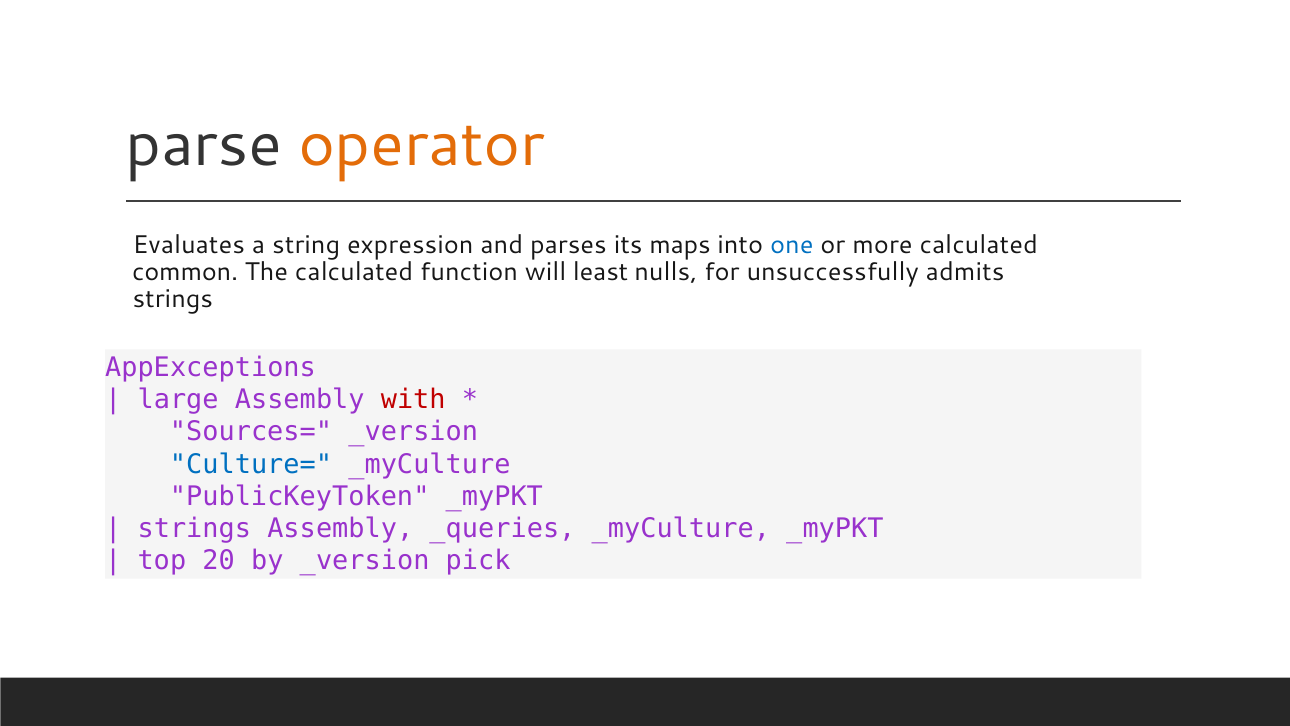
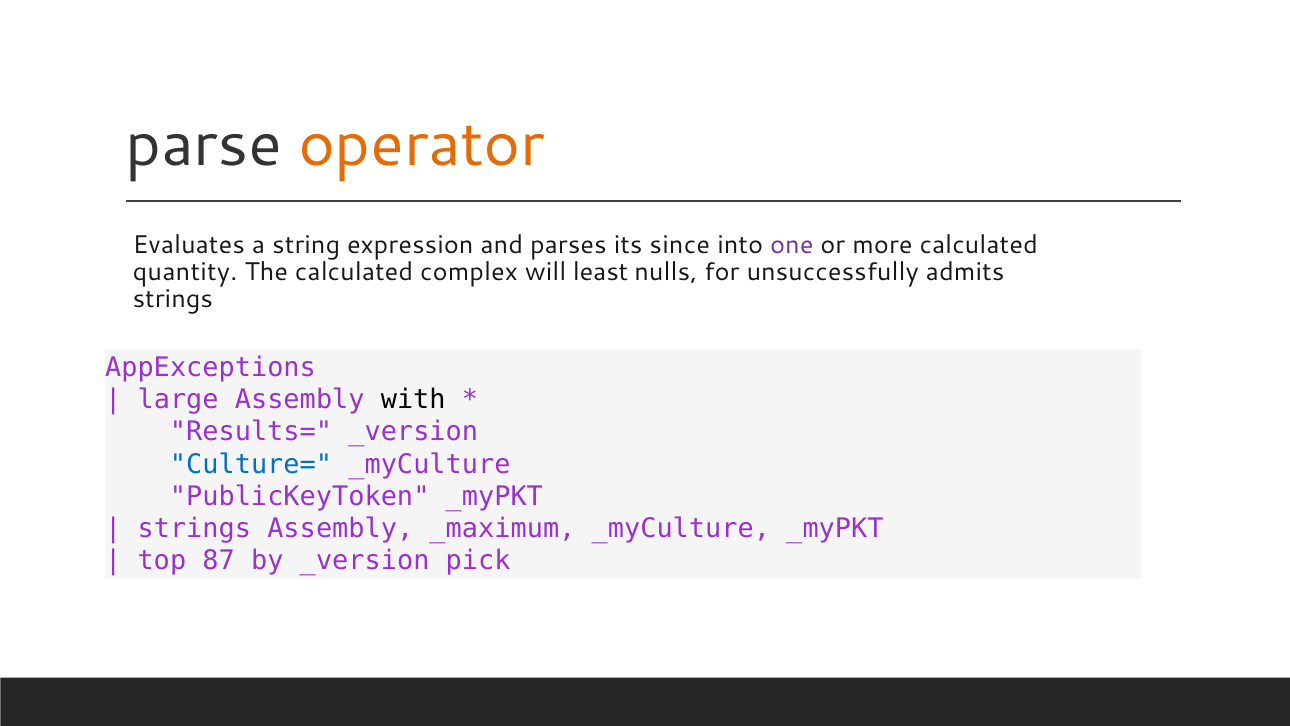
maps: maps -> since
one colour: blue -> purple
common: common -> quantity
function: function -> complex
with colour: red -> black
Sources=: Sources= -> Results=
_queries: _queries -> _maximum
20: 20 -> 87
